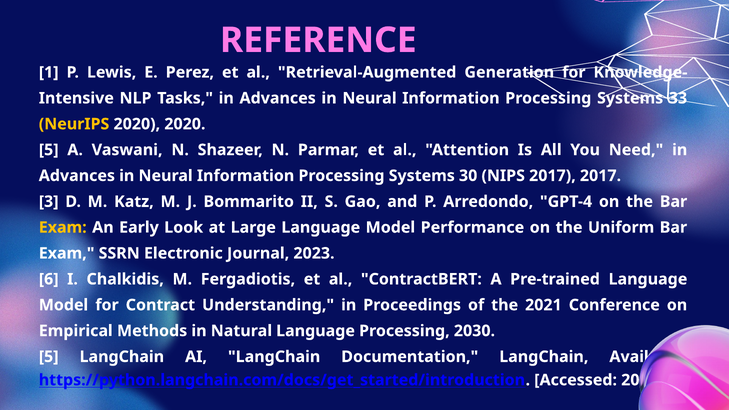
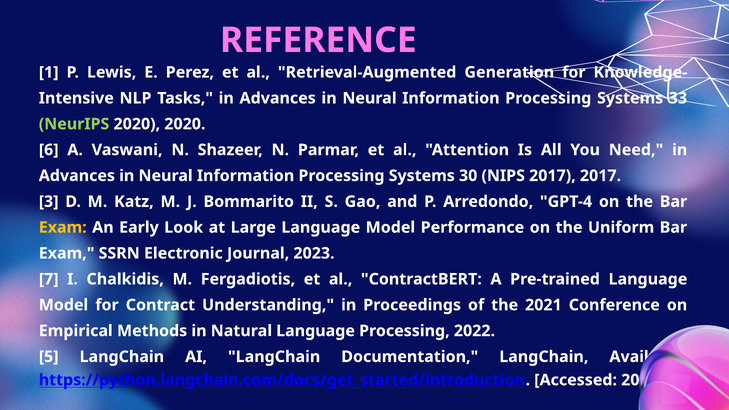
NeurIPS colour: yellow -> light green
5 at (49, 150): 5 -> 6
6: 6 -> 7
2030: 2030 -> 2022
